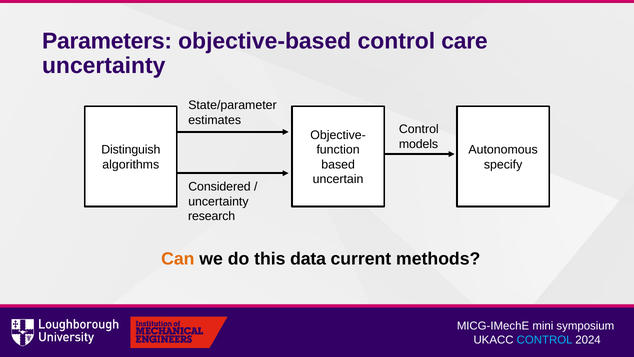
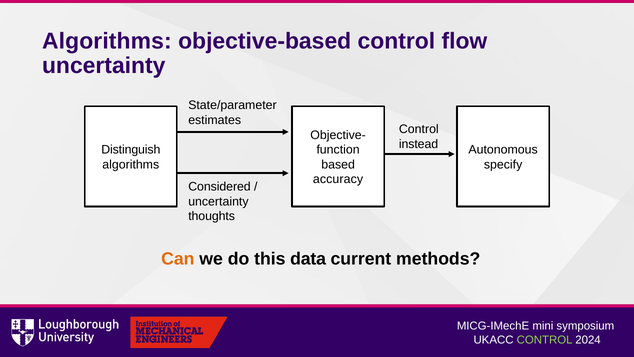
Parameters at (107, 41): Parameters -> Algorithms
care: care -> flow
models: models -> instead
uncertain: uncertain -> accuracy
research: research -> thoughts
CONTROL at (545, 340) colour: light blue -> light green
